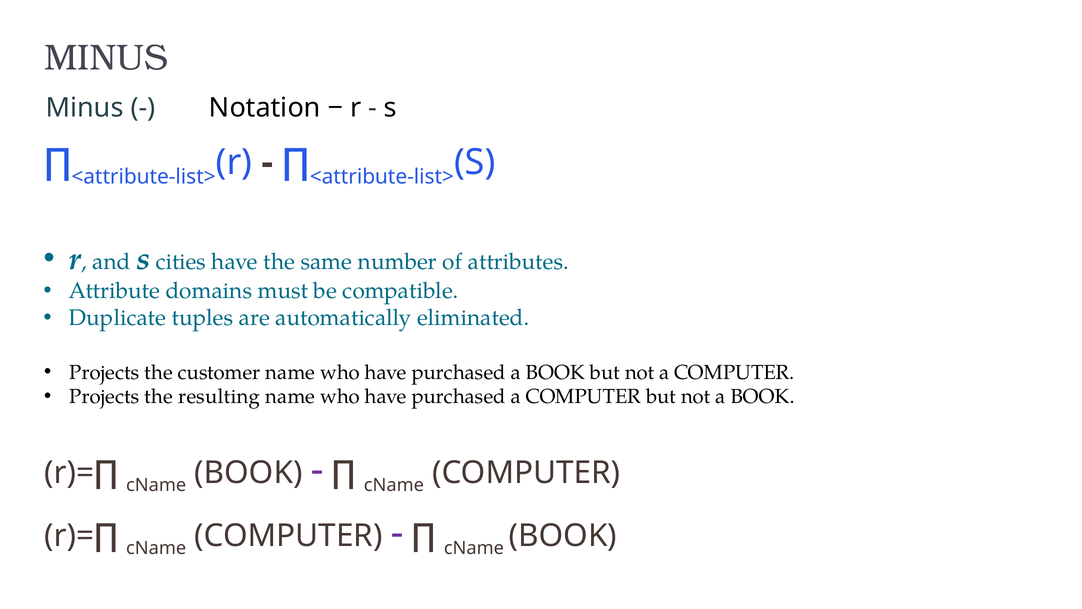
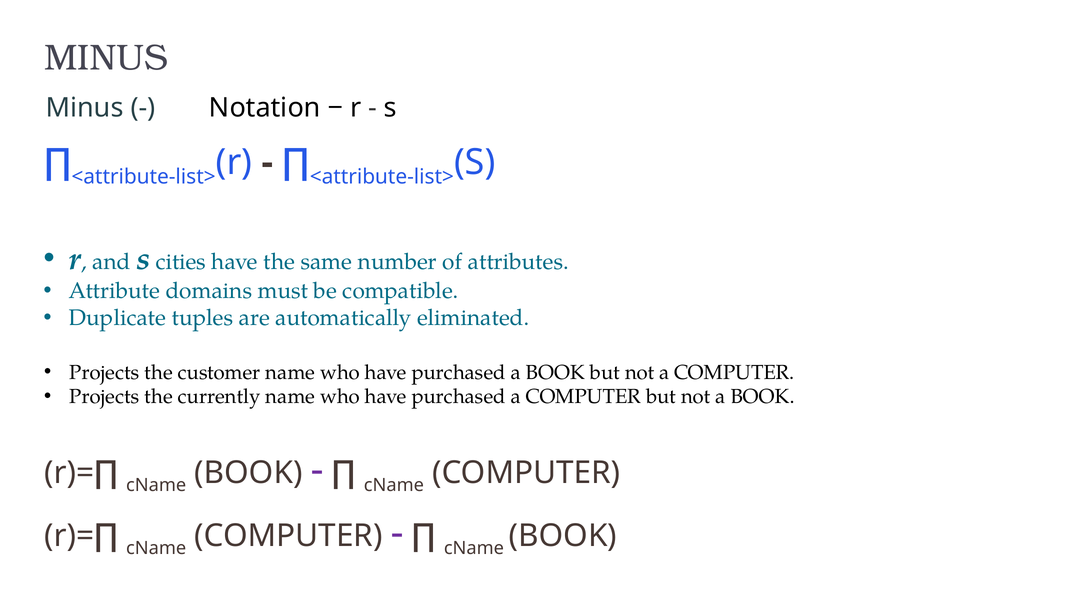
resulting: resulting -> currently
